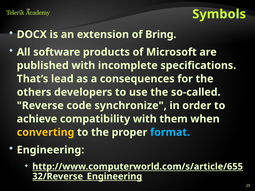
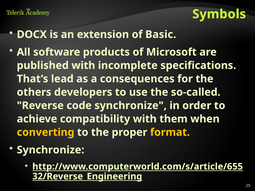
Bring: Bring -> Basic
format colour: light blue -> yellow
Engineering at (50, 150): Engineering -> Synchronize
